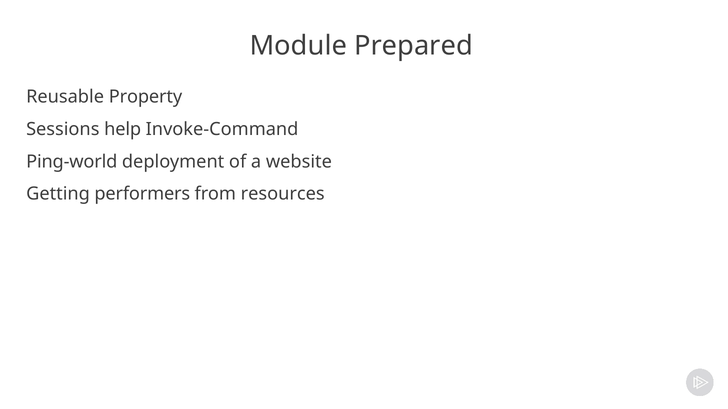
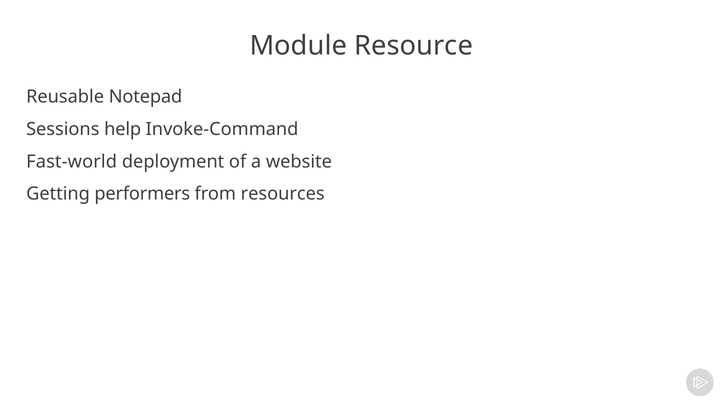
Prepared: Prepared -> Resource
Property: Property -> Notepad
Ping-world: Ping-world -> Fast-world
